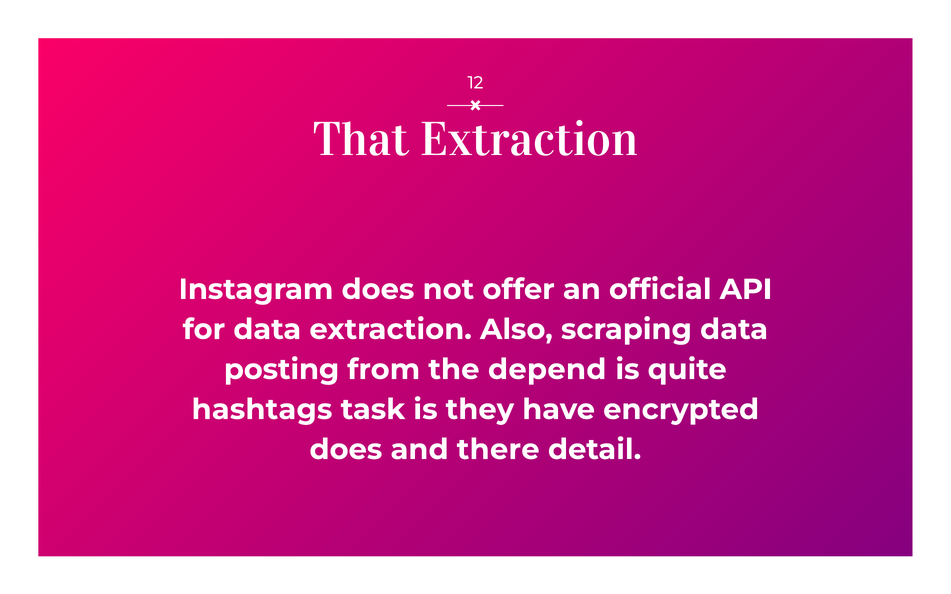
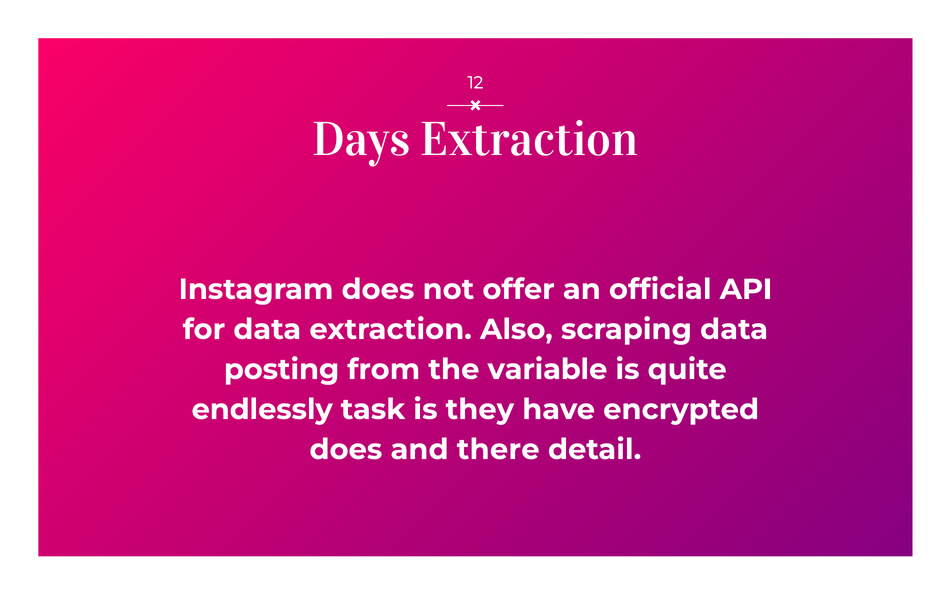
That: That -> Days
depend: depend -> variable
hashtags: hashtags -> endlessly
